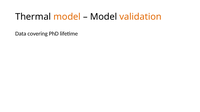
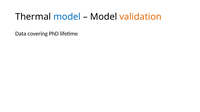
model at (67, 17) colour: orange -> blue
